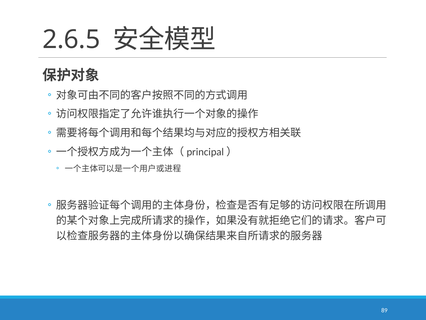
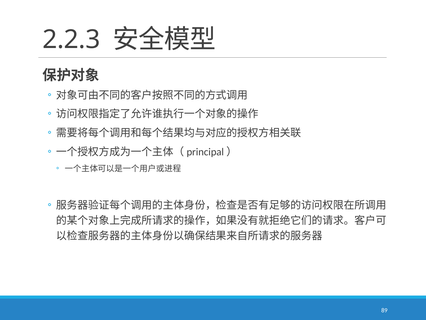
2.6.5: 2.6.5 -> 2.2.3
